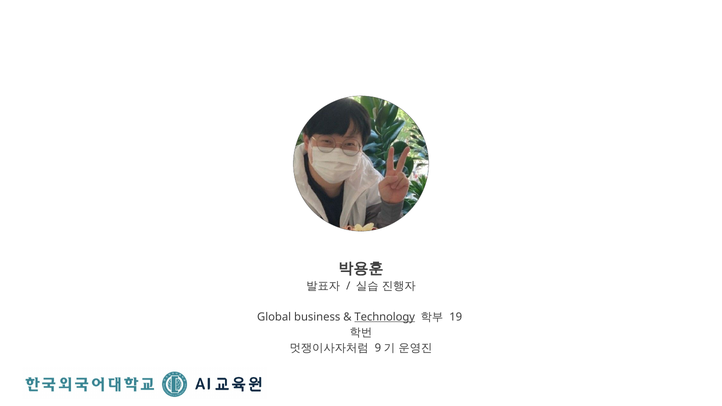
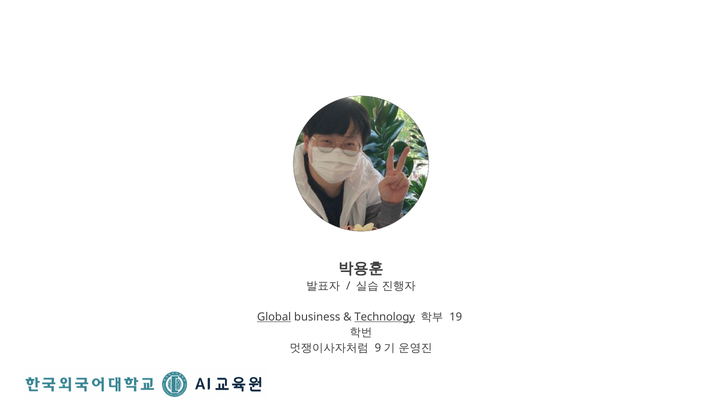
Global underline: none -> present
